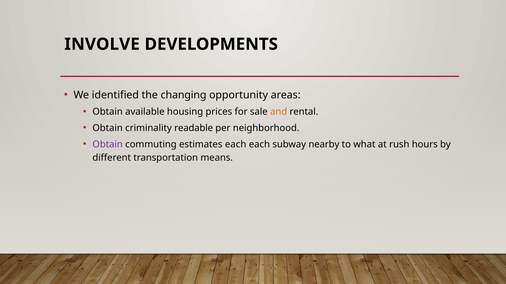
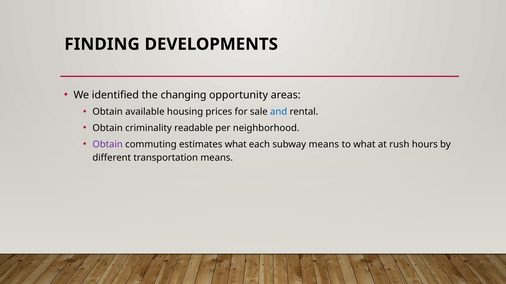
INVOLVE: INVOLVE -> FINDING
and colour: orange -> blue
estimates each: each -> what
subway nearby: nearby -> means
